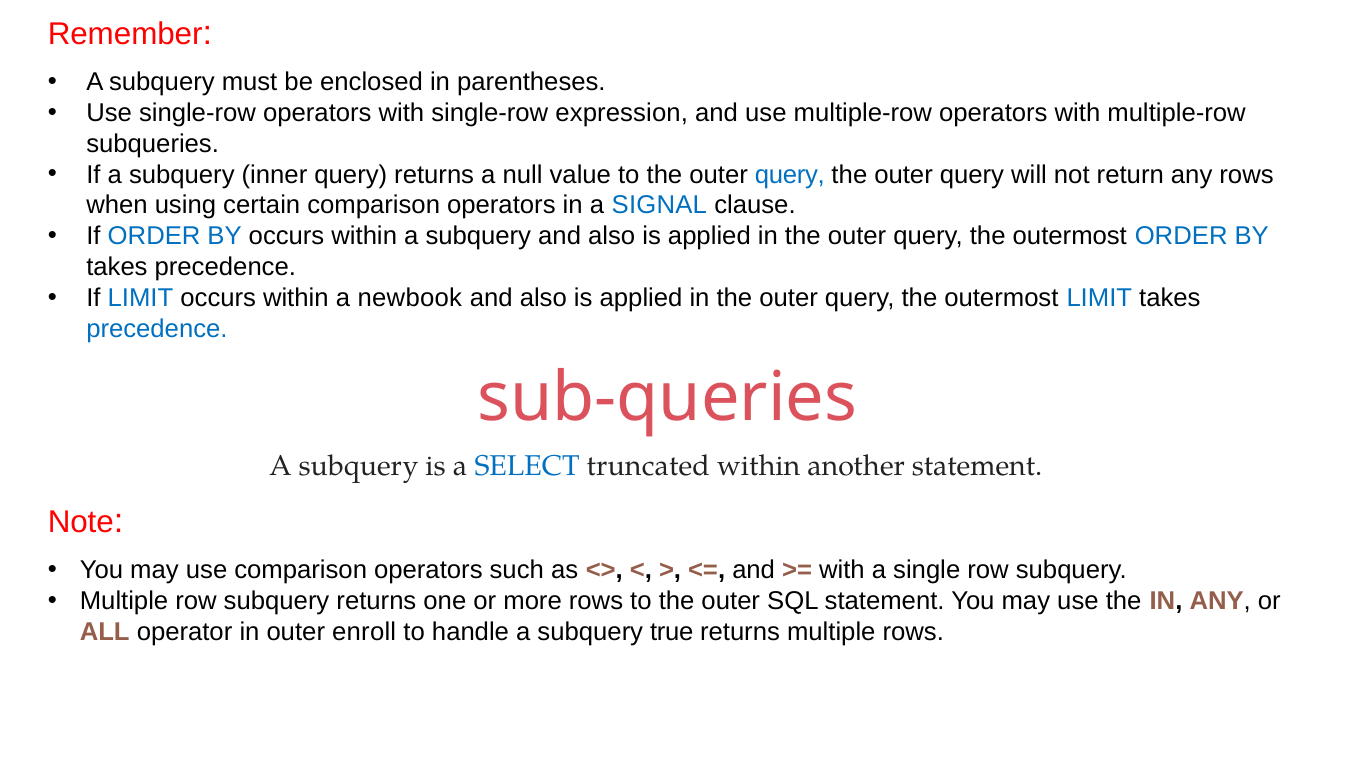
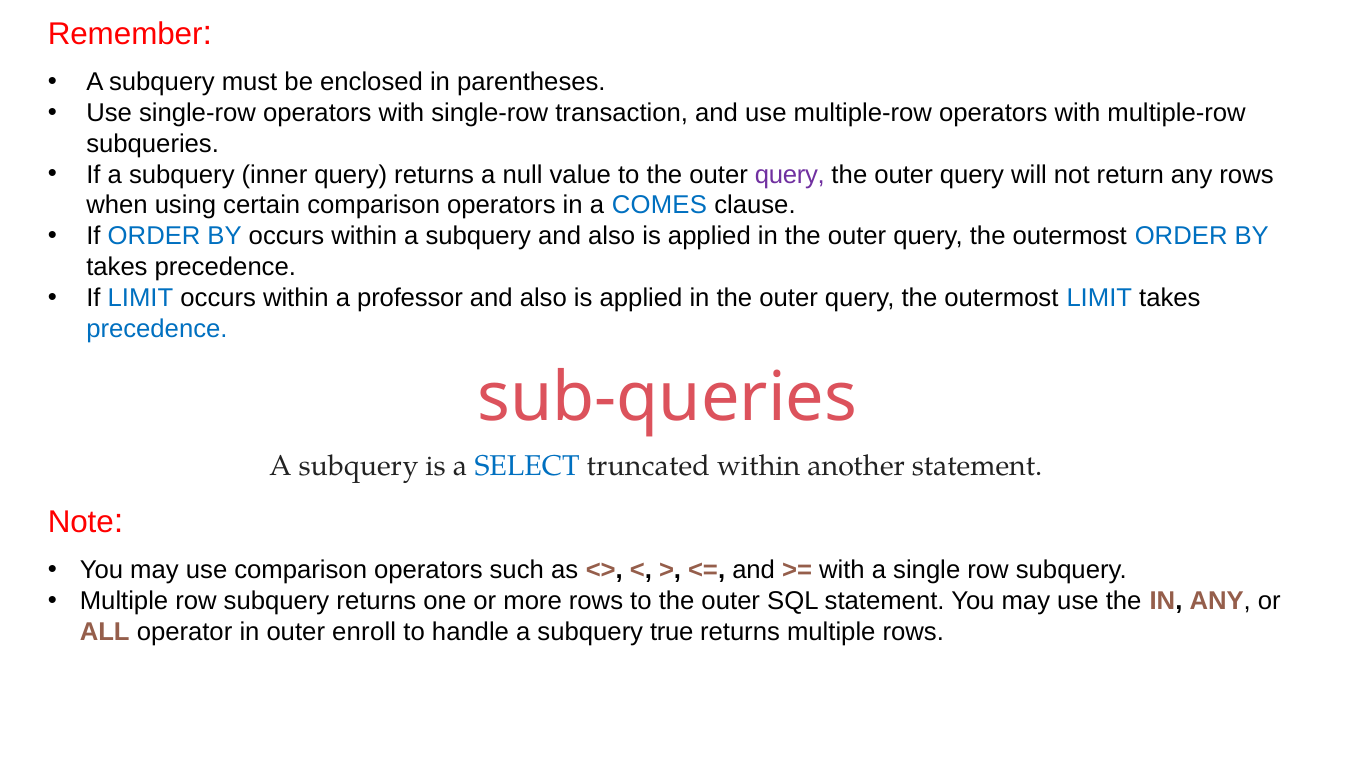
expression: expression -> transaction
query at (790, 174) colour: blue -> purple
SIGNAL: SIGNAL -> COMES
newbook: newbook -> professor
